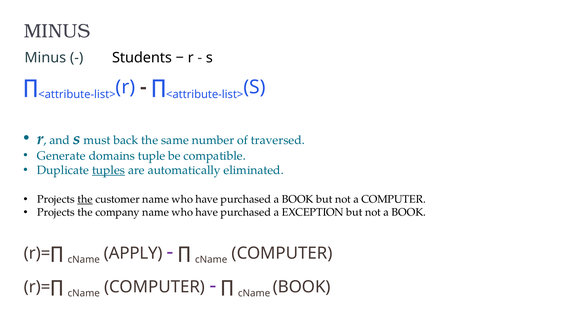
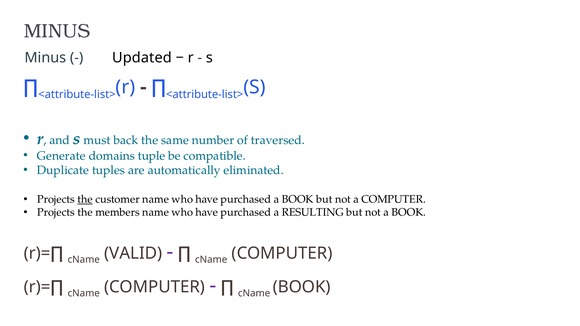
Students: Students -> Updated
tuples underline: present -> none
company: company -> members
EXCEPTION: EXCEPTION -> RESULTING
APPLY: APPLY -> VALID
